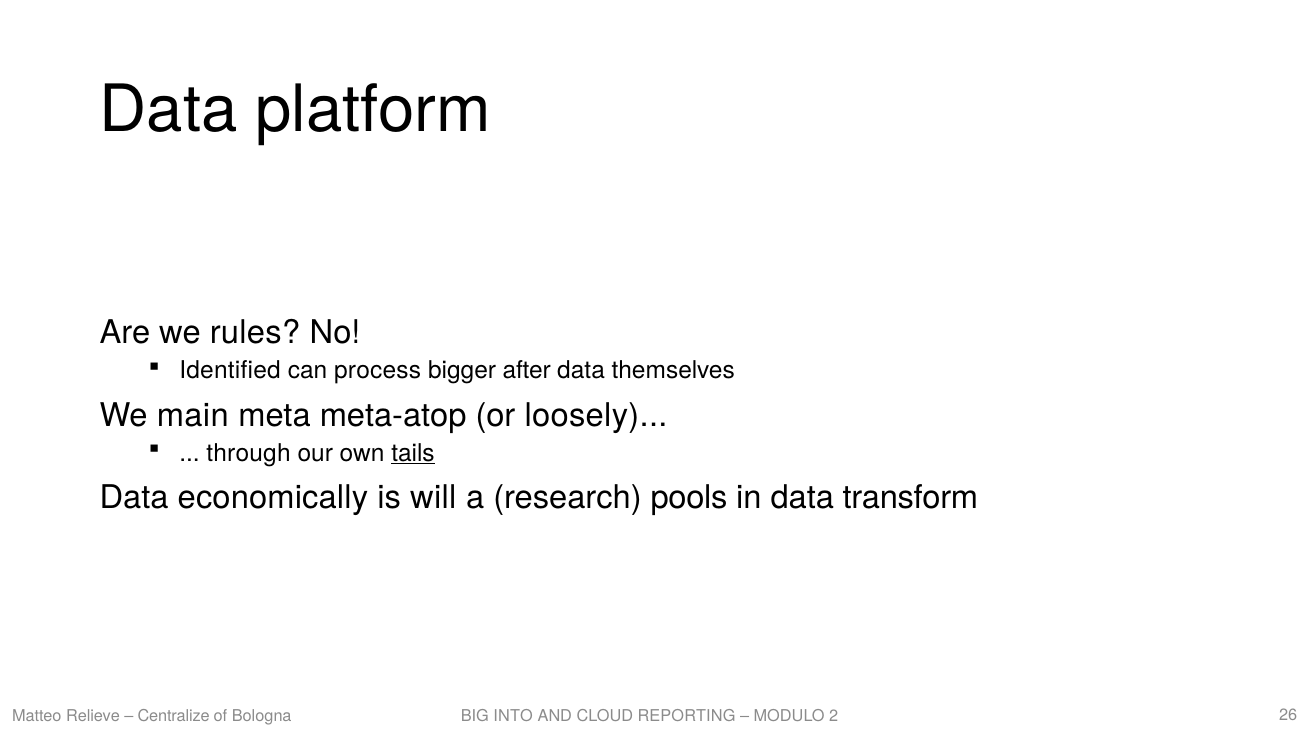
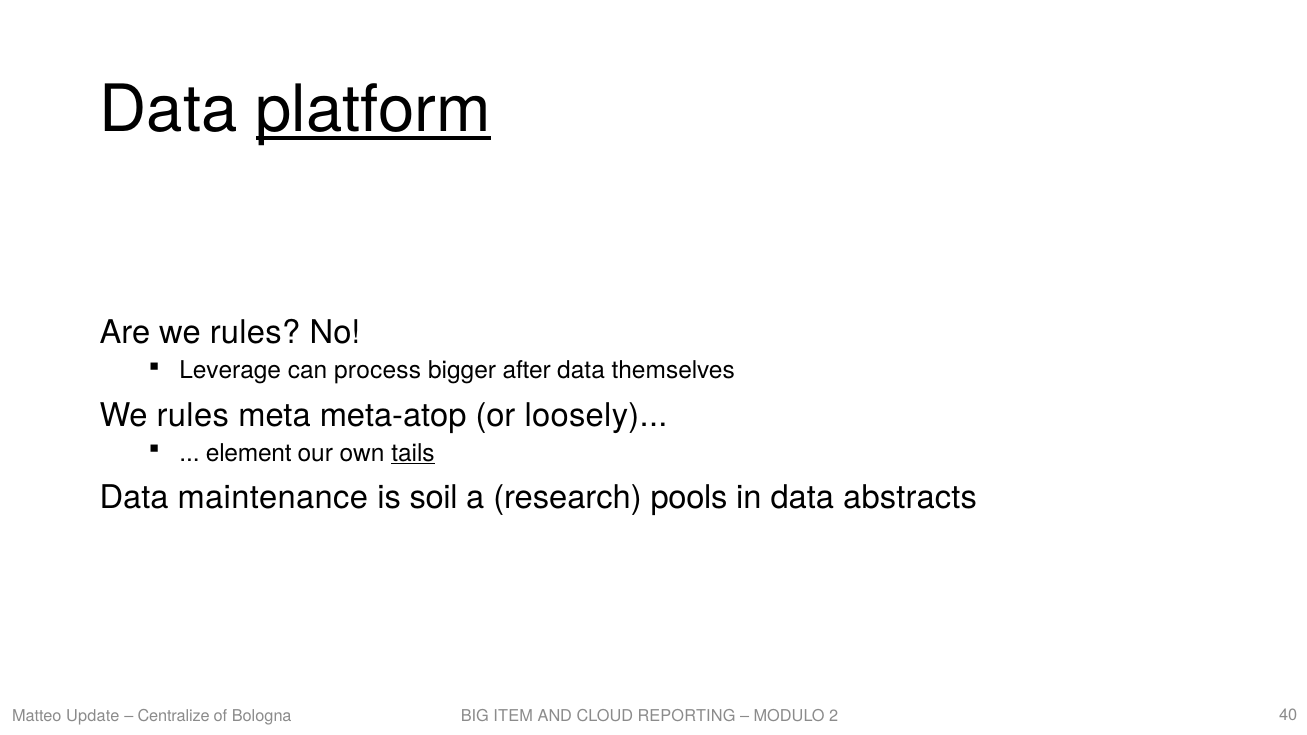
platform underline: none -> present
Identified: Identified -> Leverage
main at (193, 415): main -> rules
through: through -> element
economically: economically -> maintenance
will: will -> soil
transform: transform -> abstracts
Relieve: Relieve -> Update
INTO: INTO -> ITEM
26: 26 -> 40
